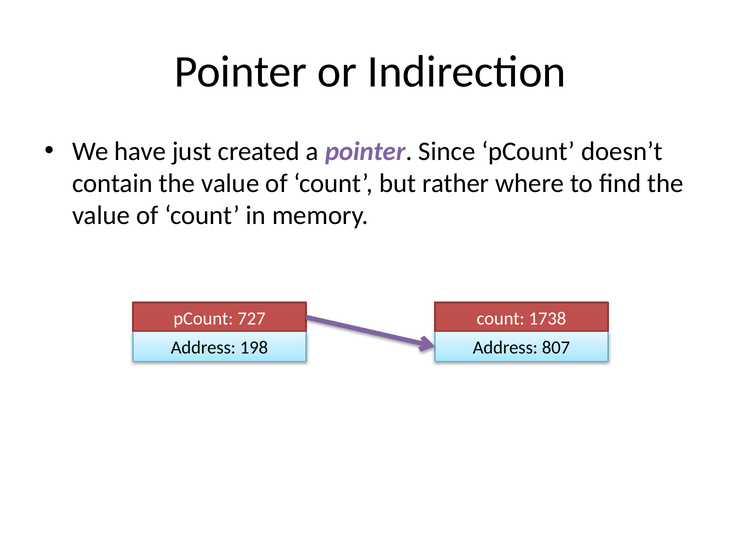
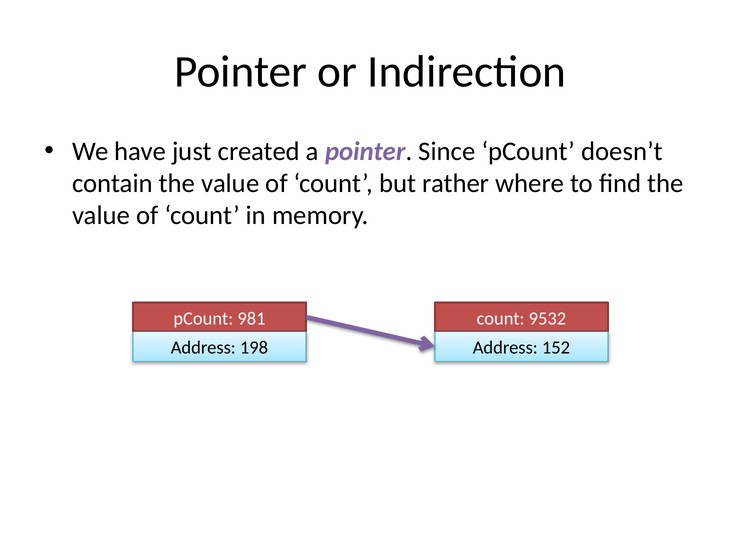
1738: 1738 -> 9532
727: 727 -> 981
807: 807 -> 152
